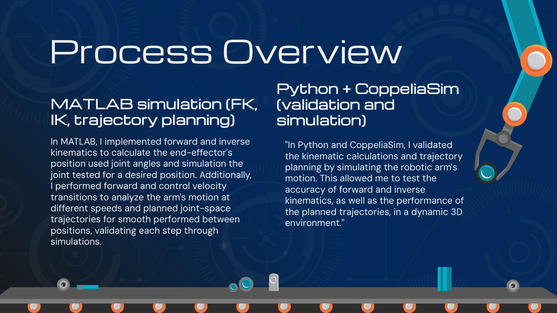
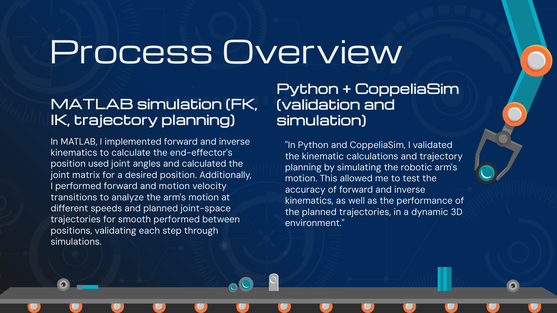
angles and simulation: simulation -> calculated
tested: tested -> matrix
and control: control -> motion
